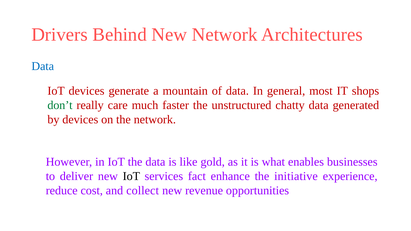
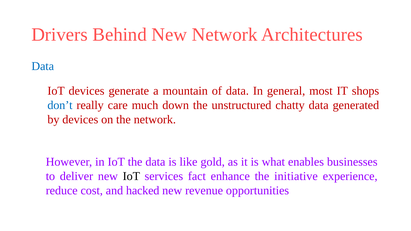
don’t colour: green -> blue
faster: faster -> down
collect: collect -> hacked
